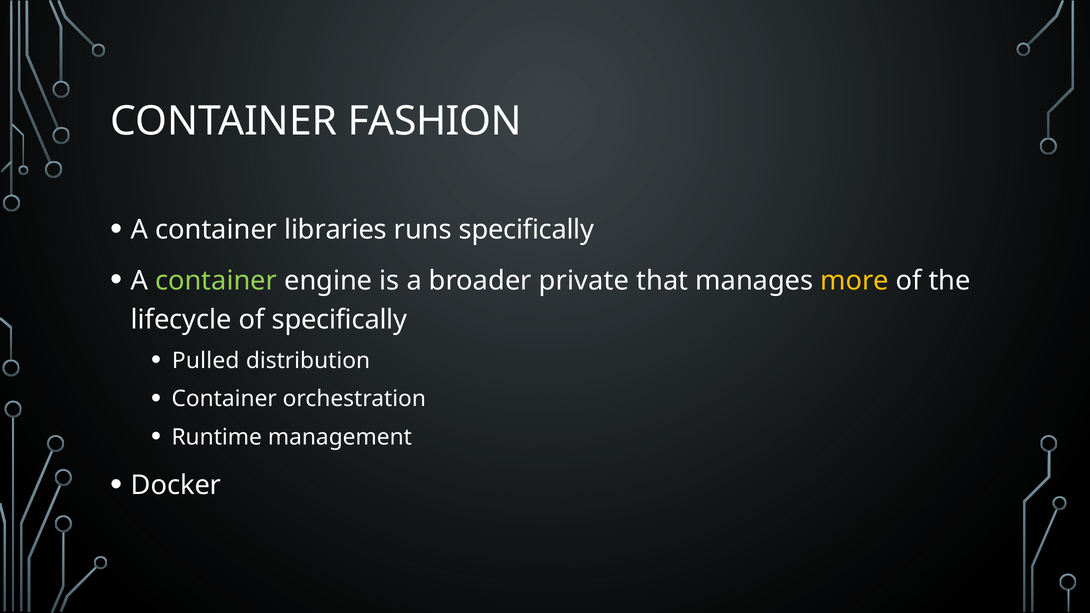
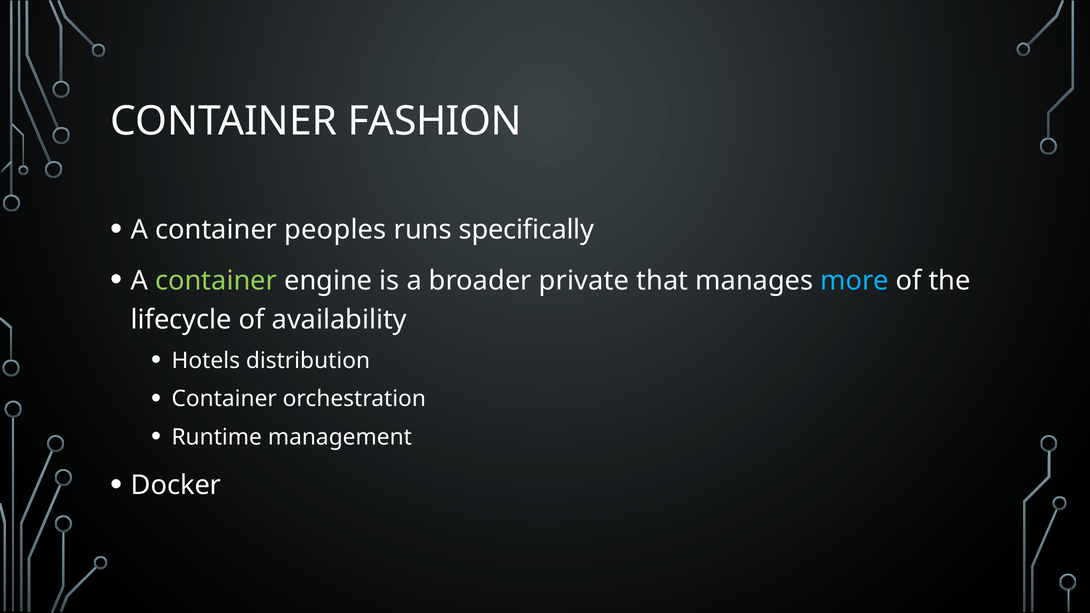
libraries: libraries -> peoples
more colour: yellow -> light blue
of specifically: specifically -> availability
Pulled: Pulled -> Hotels
